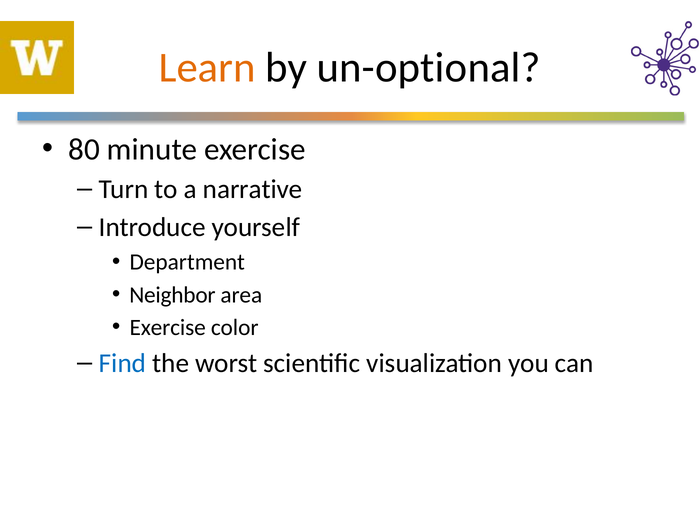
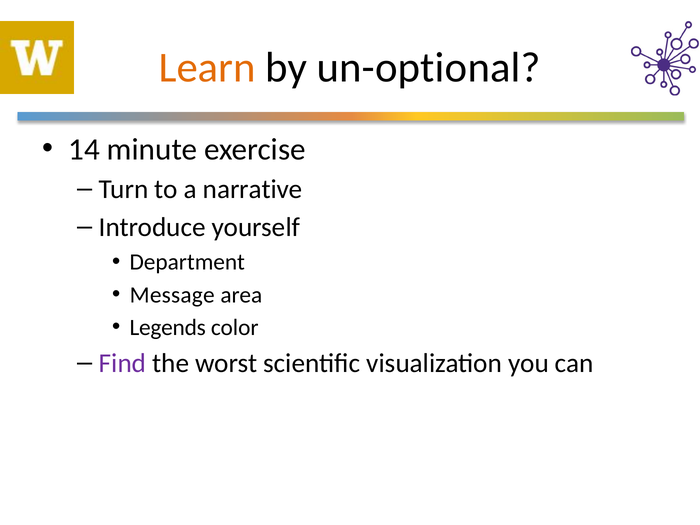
80: 80 -> 14
Neighbor: Neighbor -> Message
Exercise at (168, 327): Exercise -> Legends
Find colour: blue -> purple
